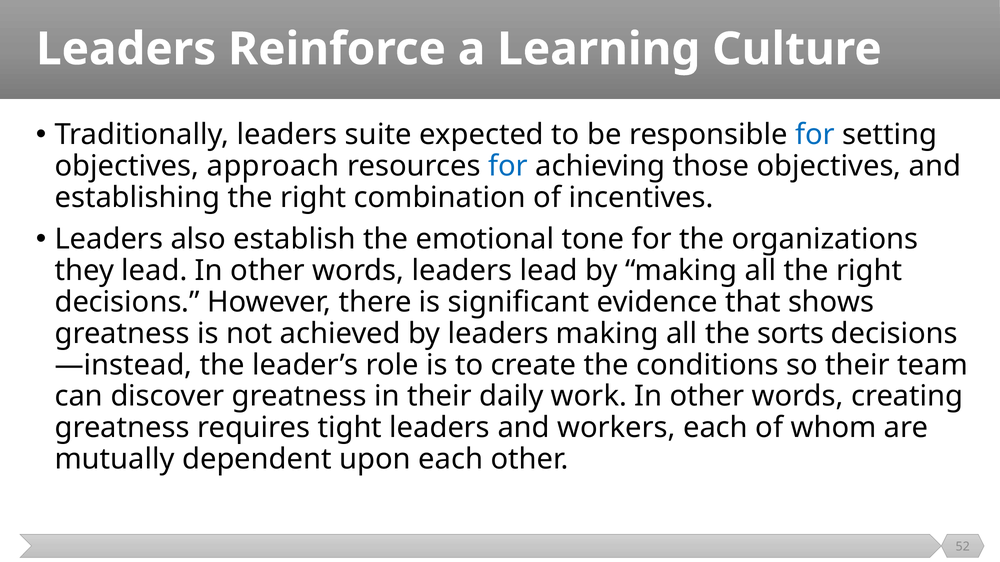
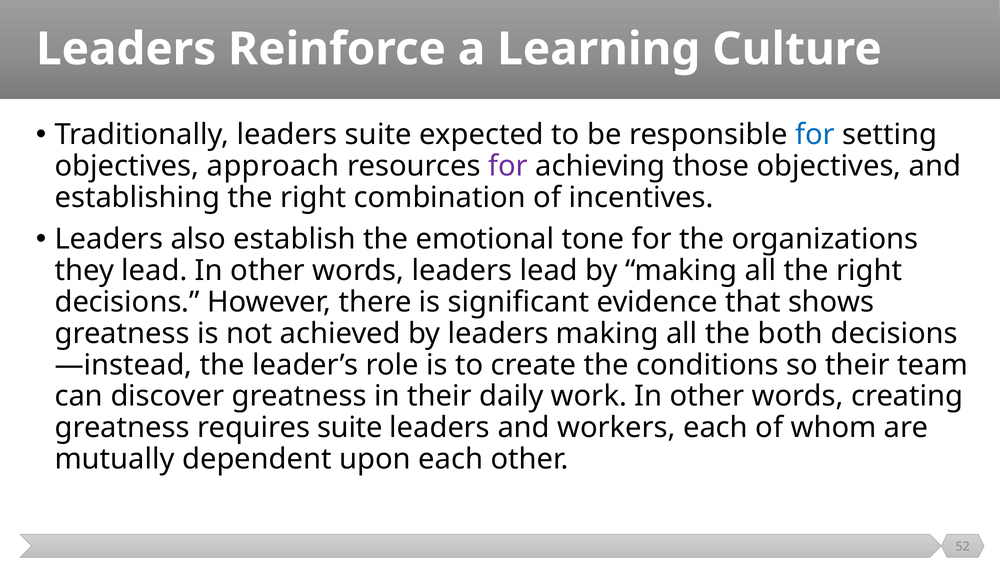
for at (508, 166) colour: blue -> purple
sorts: sorts -> both
requires tight: tight -> suite
